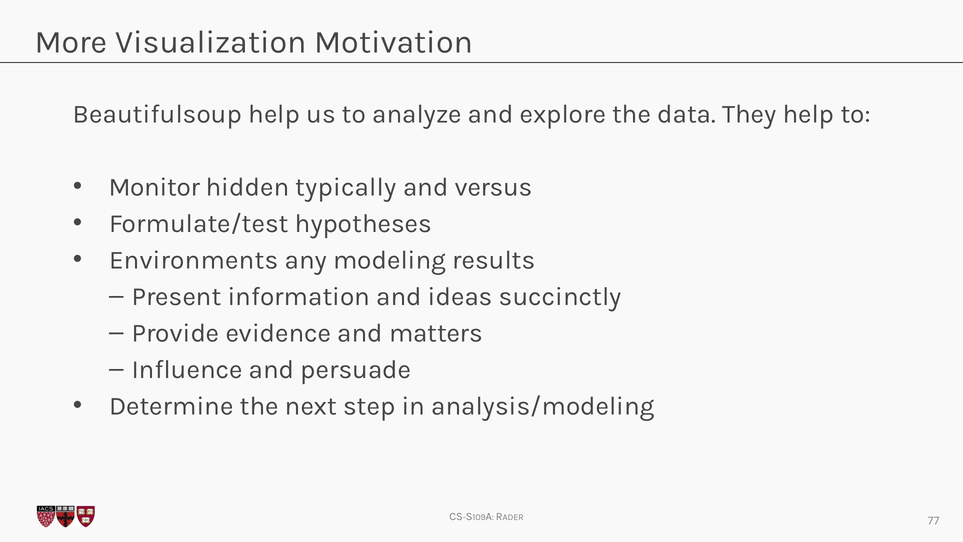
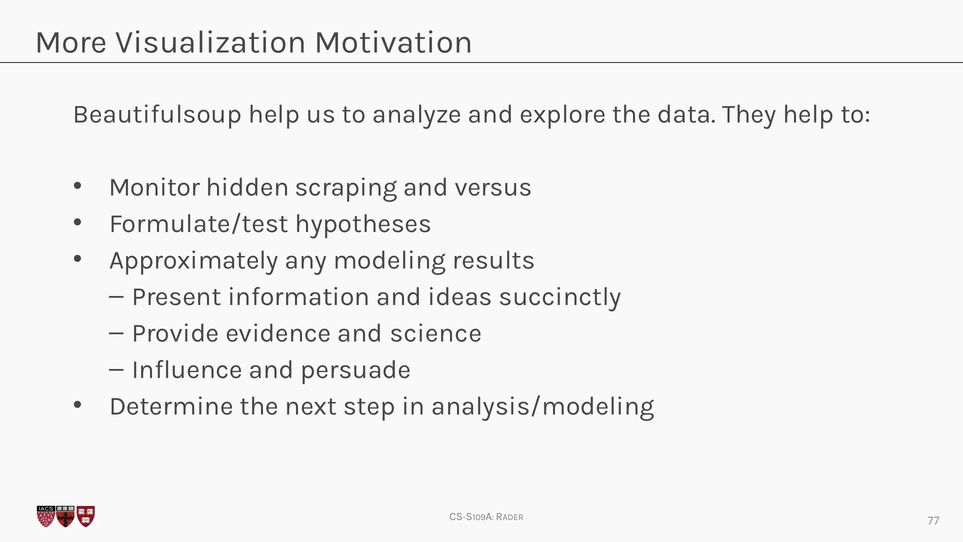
typically: typically -> scraping
Environments: Environments -> Approximately
matters: matters -> science
